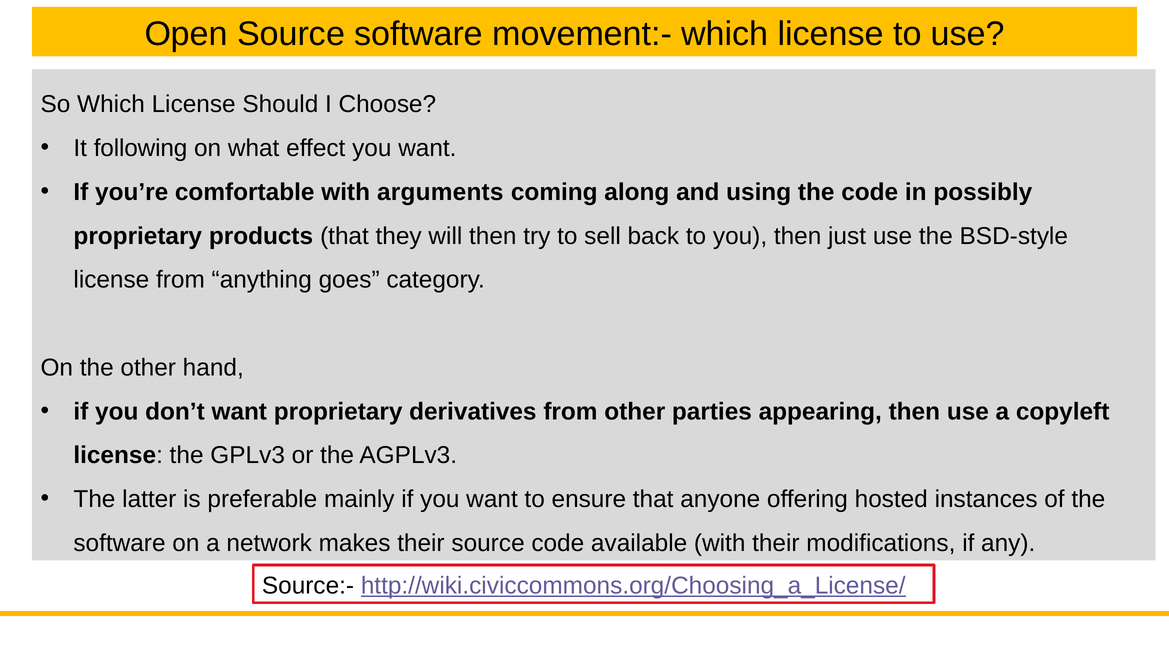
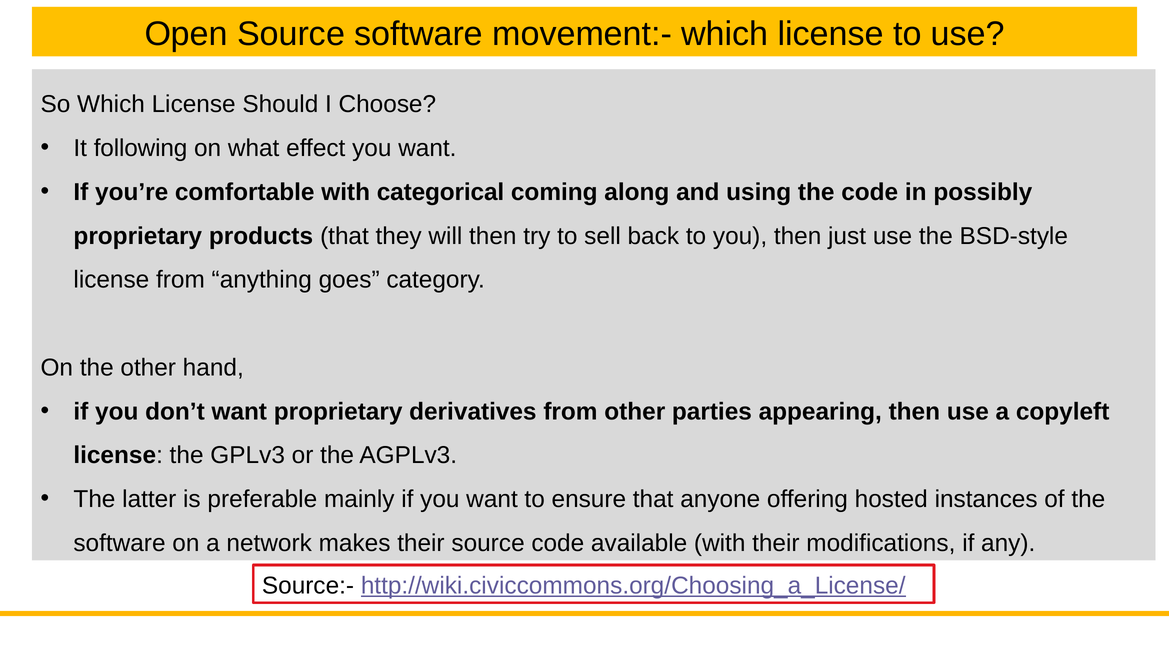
arguments: arguments -> categorical
